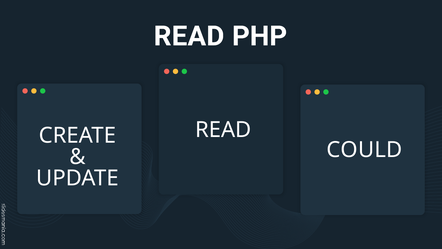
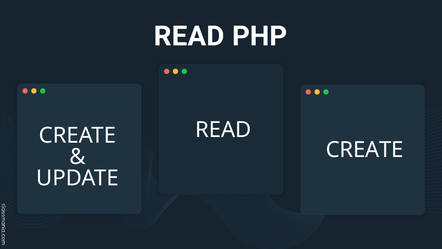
COULD at (364, 149): COULD -> CREATE
